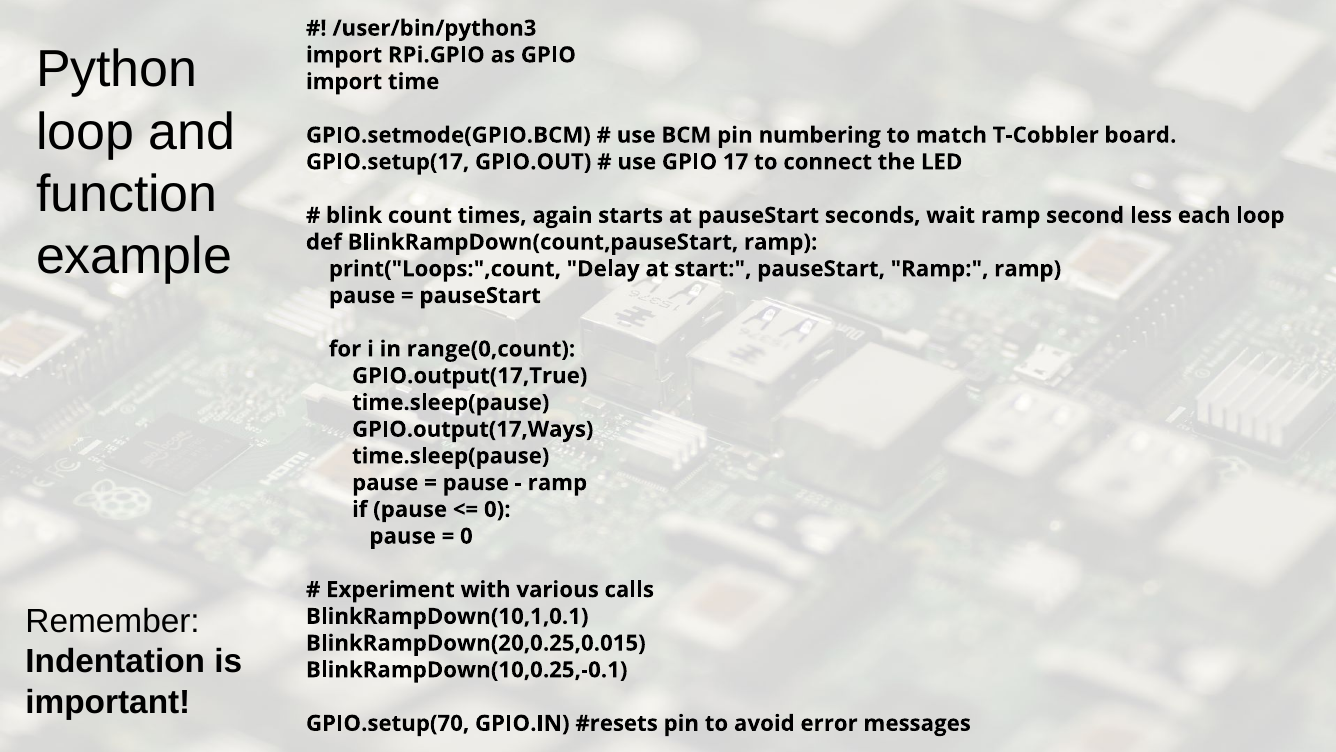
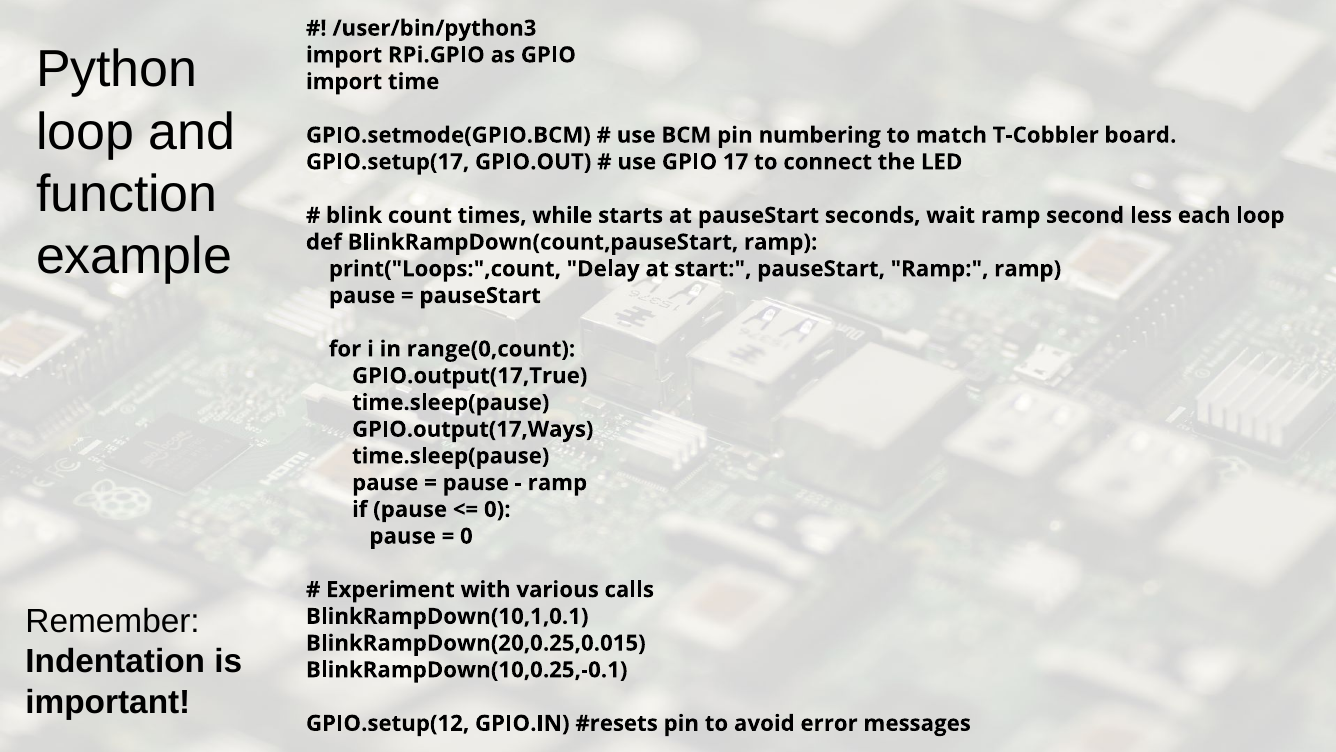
again: again -> while
GPIO.setup(70: GPIO.setup(70 -> GPIO.setup(12
